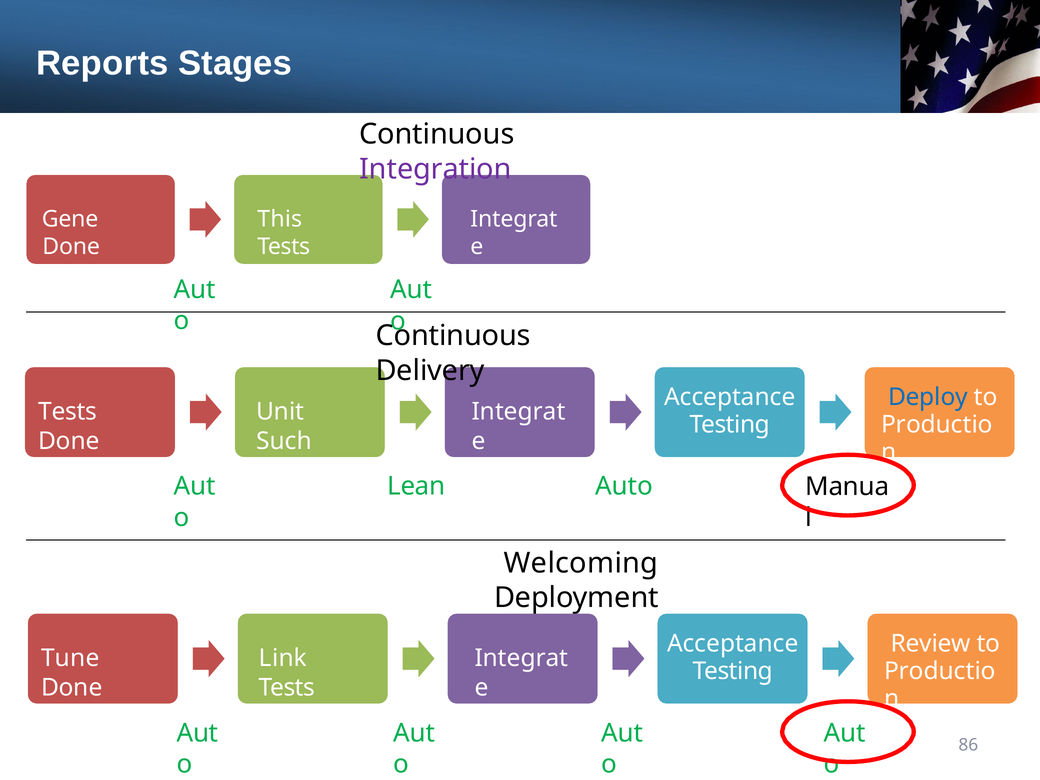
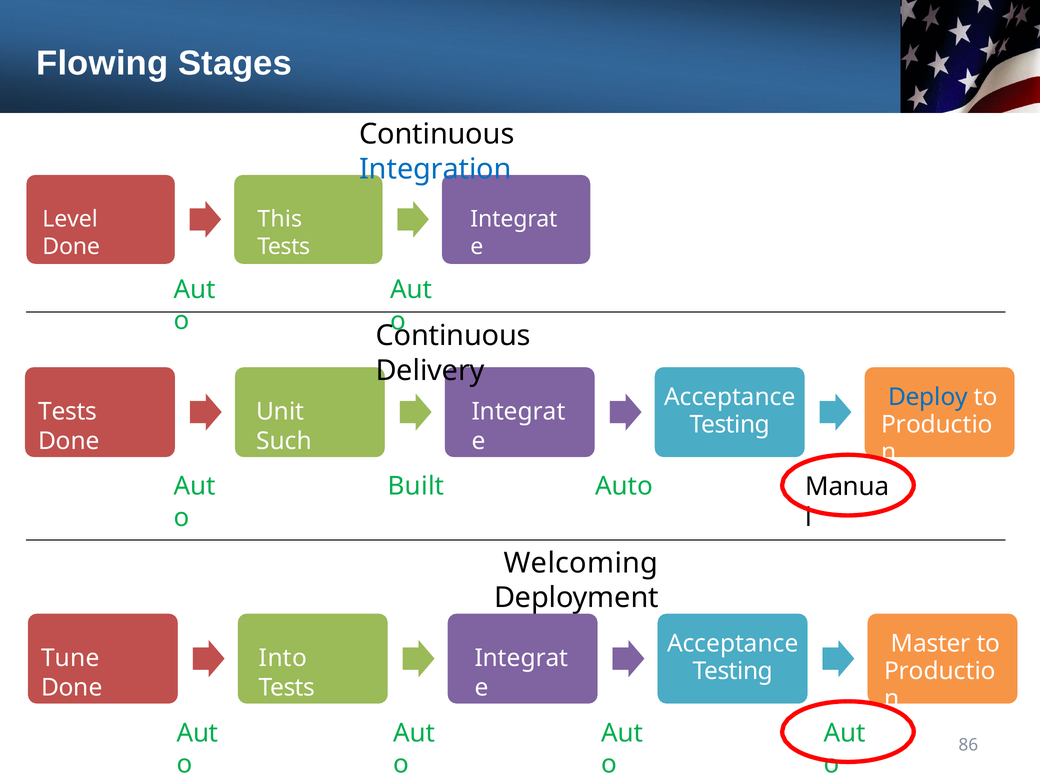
Reports: Reports -> Flowing
Integration colour: purple -> blue
Gene: Gene -> Level
Lean: Lean -> Built
Review: Review -> Master
Link: Link -> Into
